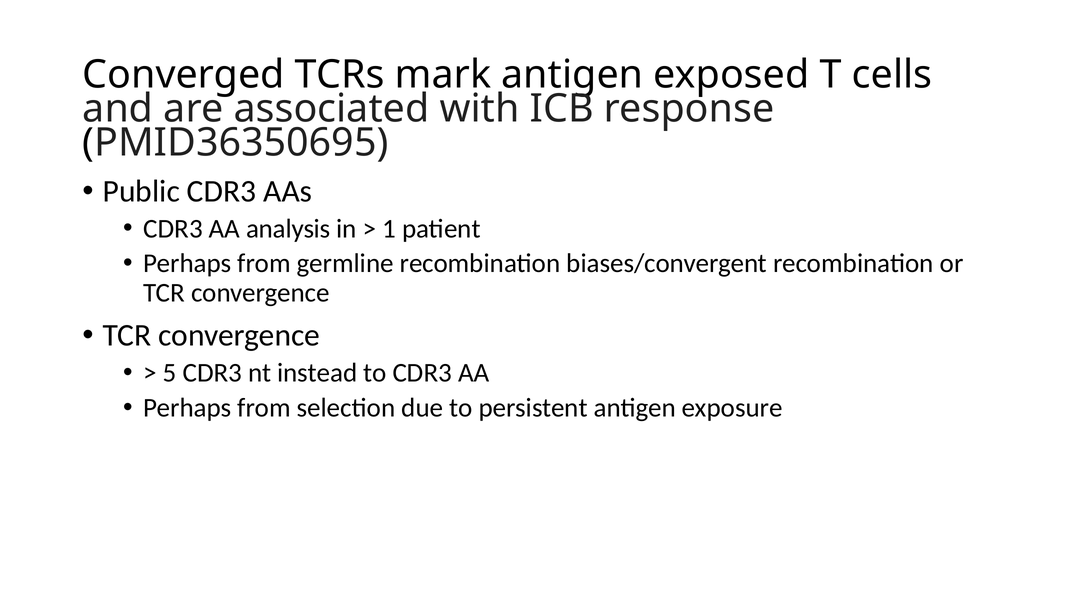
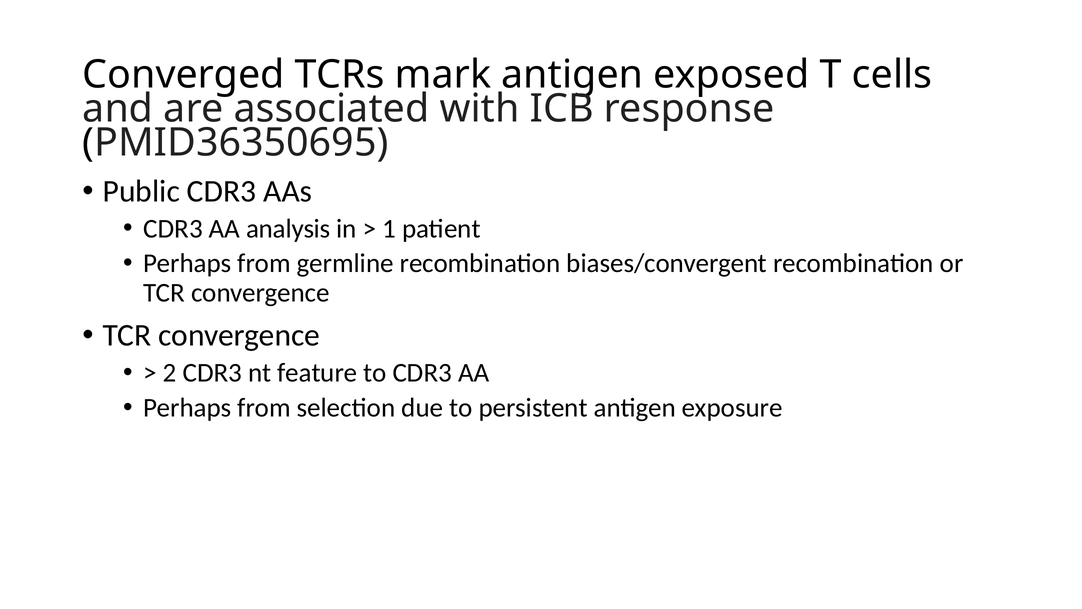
5: 5 -> 2
instead: instead -> feature
